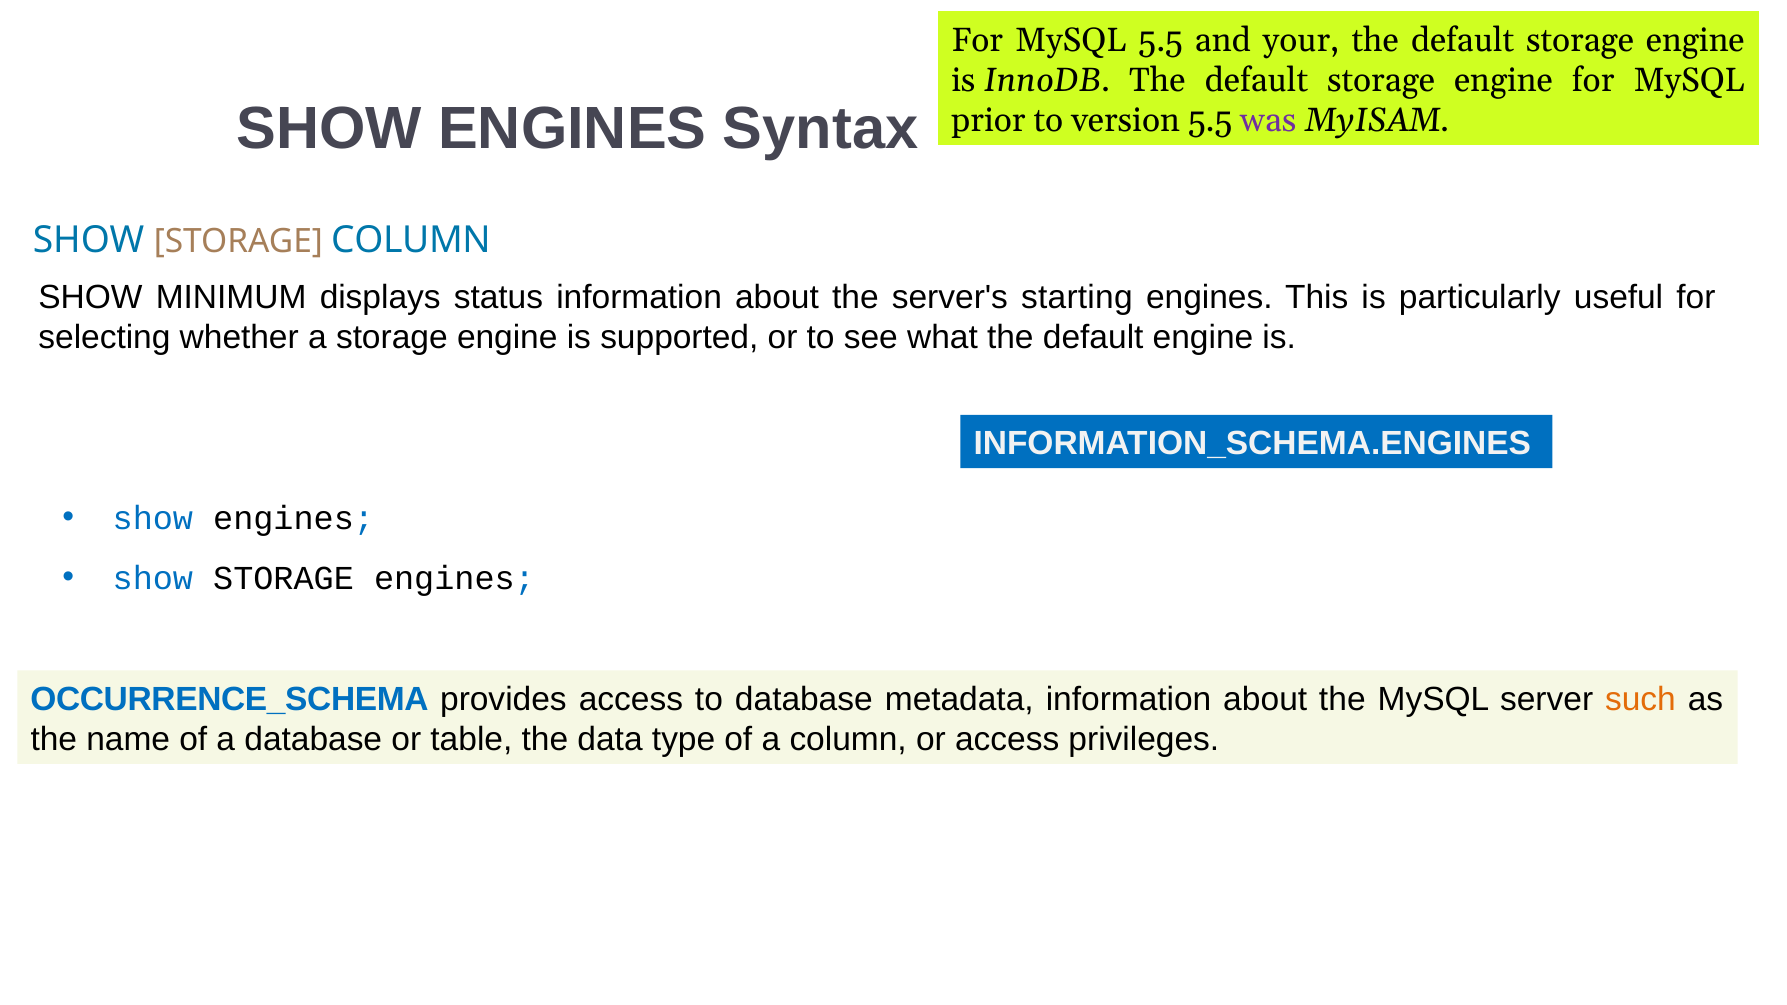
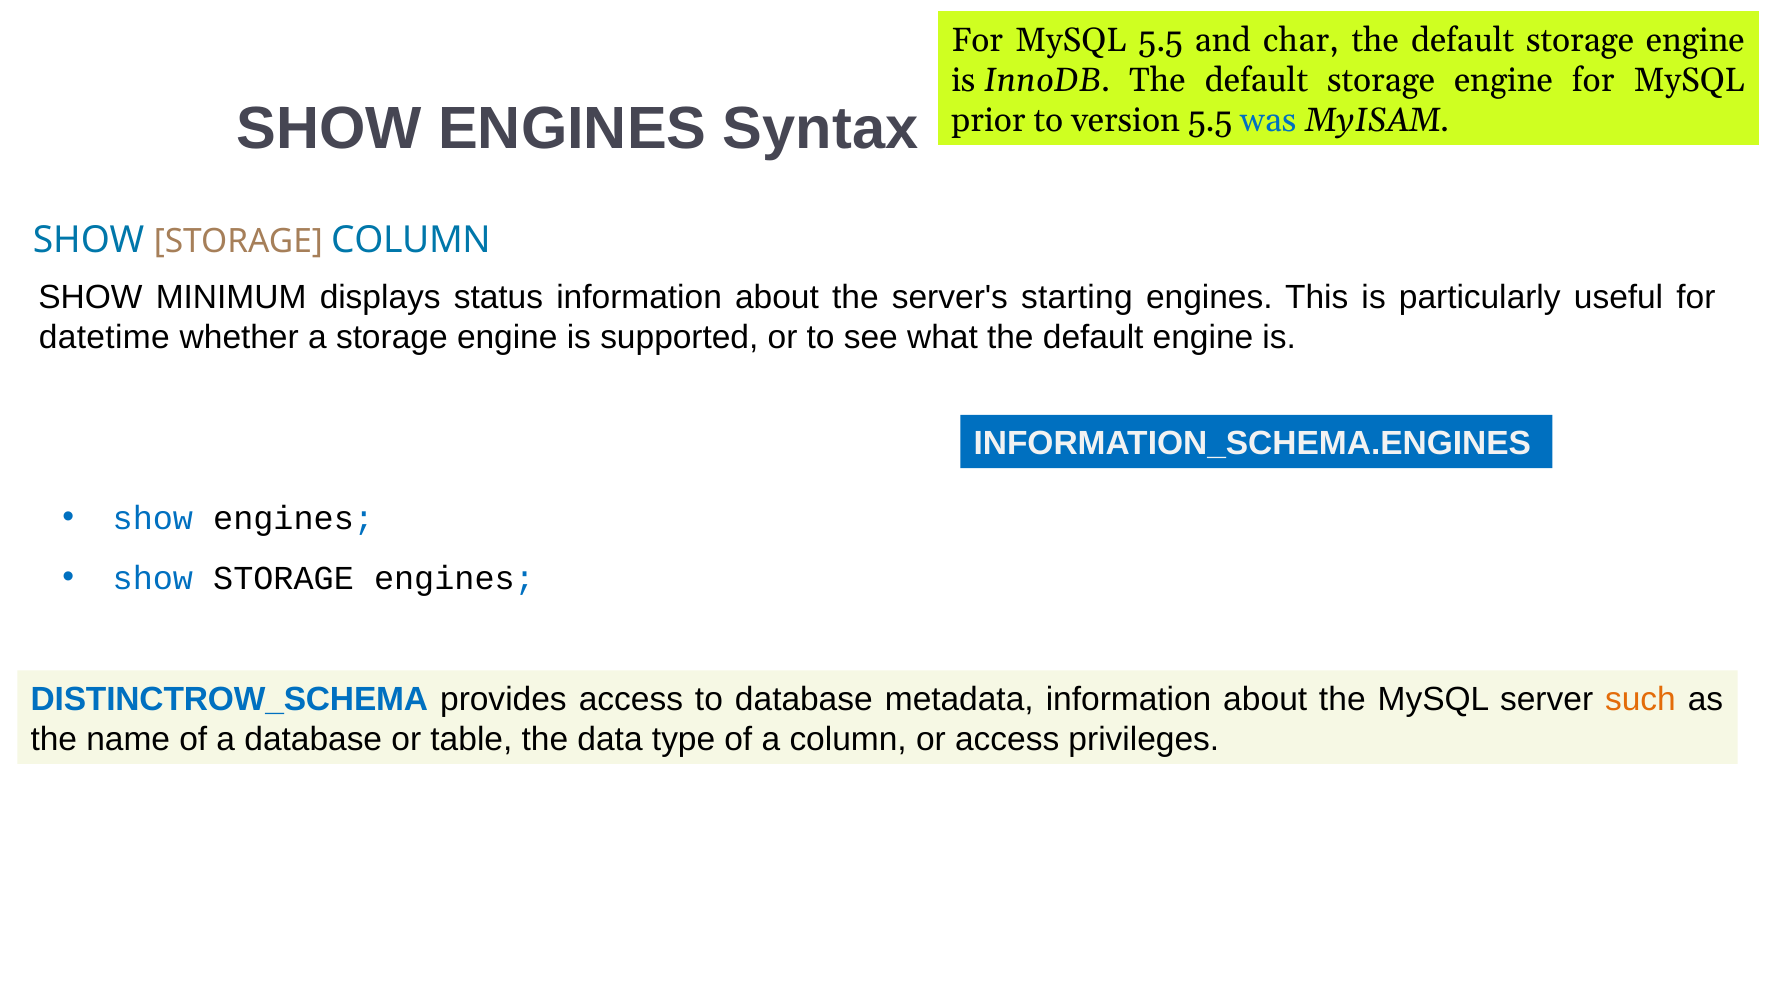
your: your -> char
was colour: purple -> blue
selecting: selecting -> datetime
OCCURRENCE_SCHEMA: OCCURRENCE_SCHEMA -> DISTINCTROW_SCHEMA
